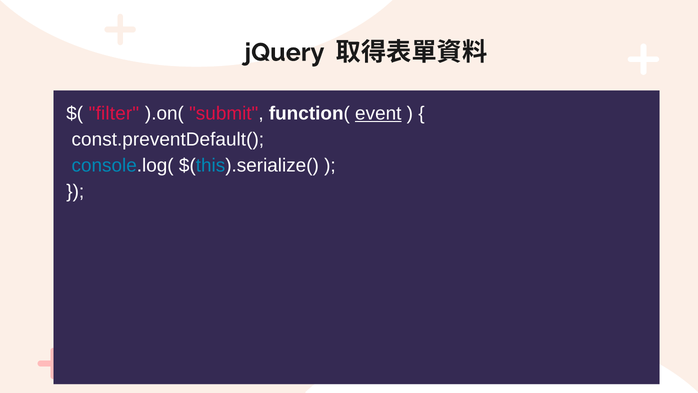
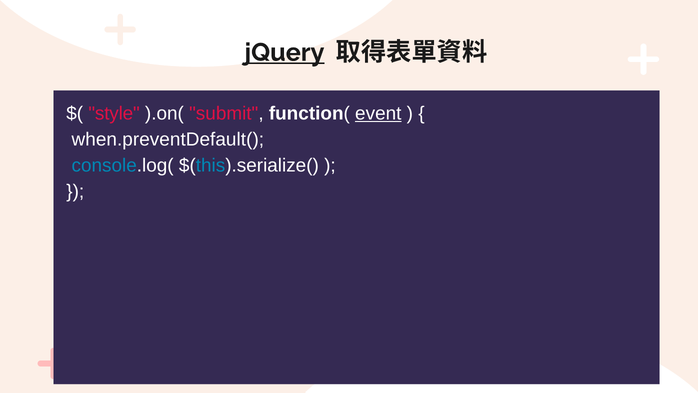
jQuery underline: none -> present
filter: filter -> style
const.preventDefault(: const.preventDefault( -> when.preventDefault(
